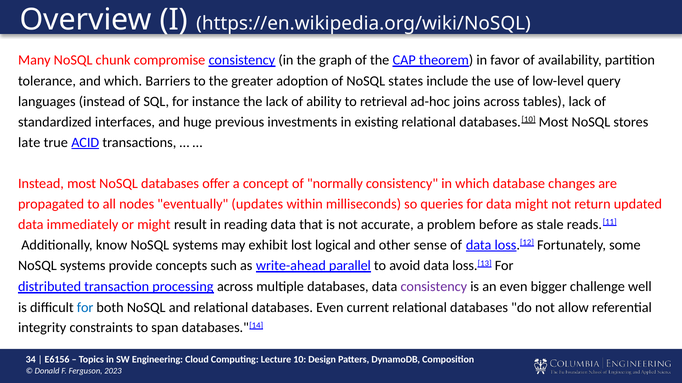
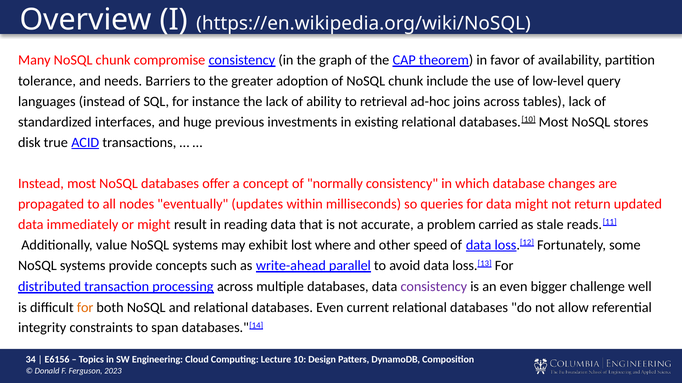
and which: which -> needs
of NoSQL states: states -> chunk
late: late -> disk
before: before -> carried
know: know -> value
logical: logical -> where
sense: sense -> speed
for at (85, 308) colour: blue -> orange
